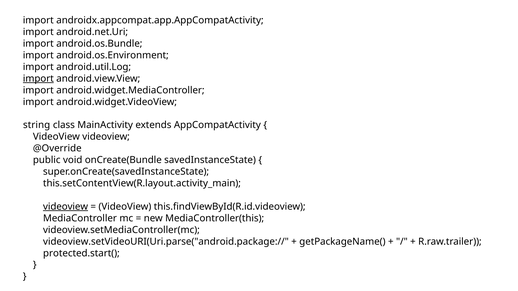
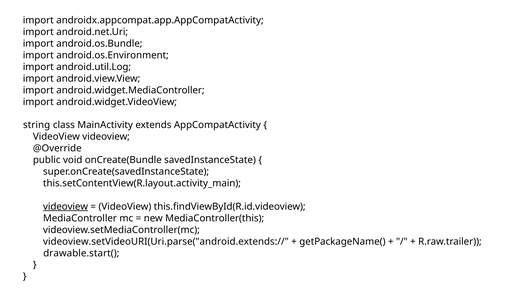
import at (38, 79) underline: present -> none
videoview.setVideoURI(Uri.parse("android.package://: videoview.setVideoURI(Uri.parse("android.package:// -> videoview.setVideoURI(Uri.parse("android.extends://
protected.start(: protected.start( -> drawable.start(
